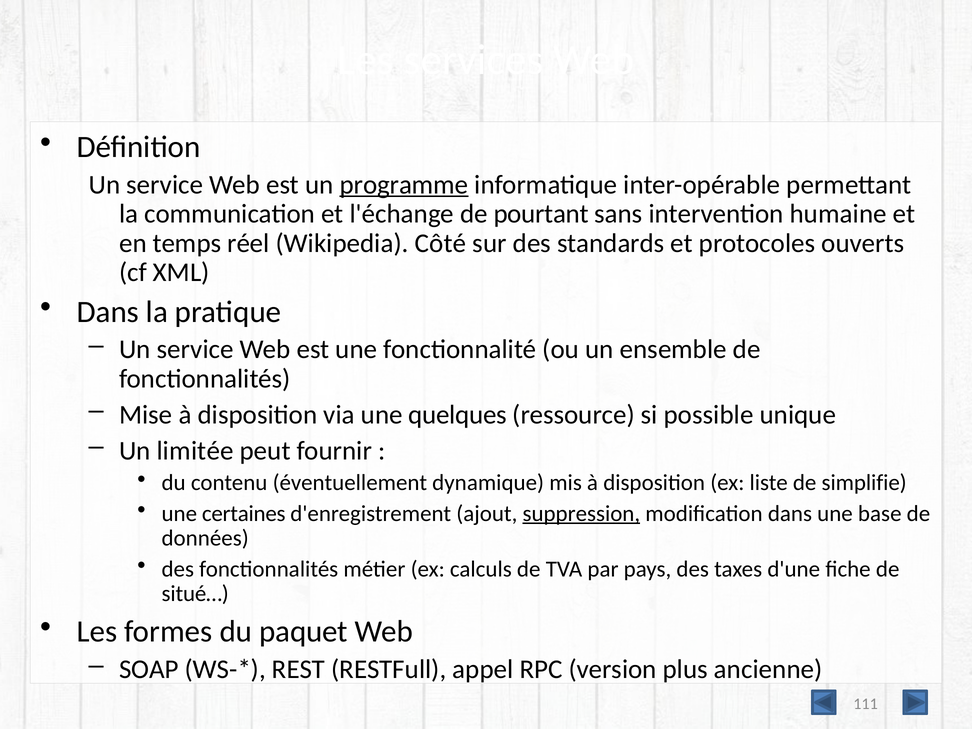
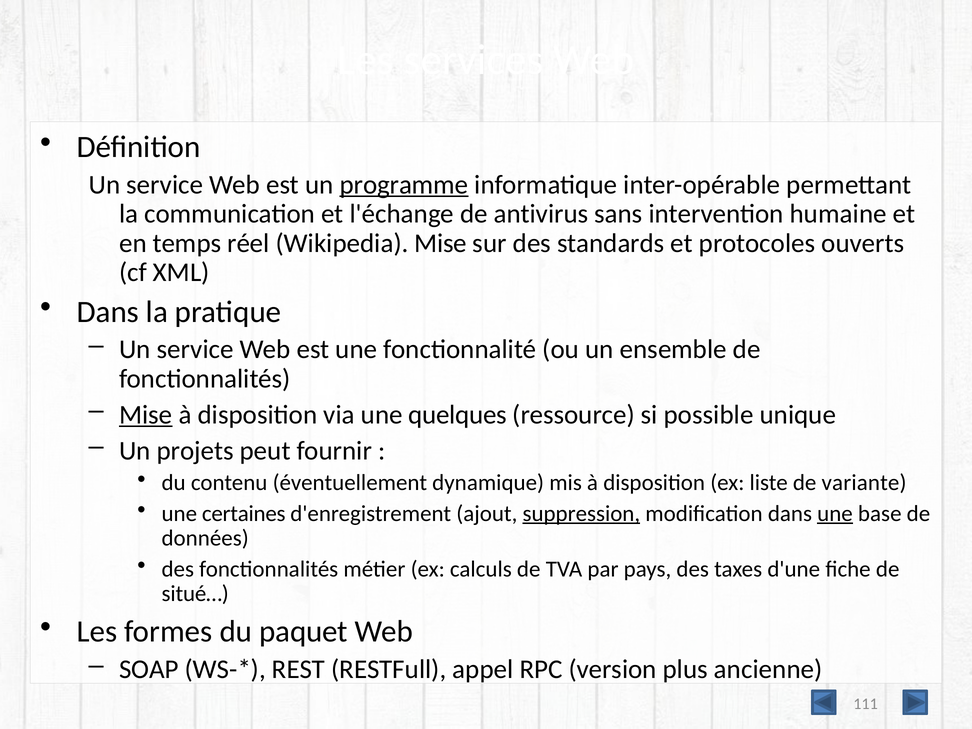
pourtant: pourtant -> antivirus
Wikipedia Côté: Côté -> Mise
Mise at (146, 415) underline: none -> present
limitée: limitée -> projets
simplifie: simplifie -> variante
une at (835, 514) underline: none -> present
